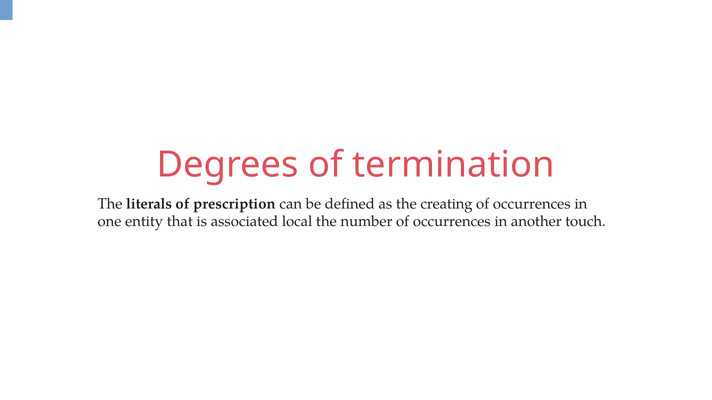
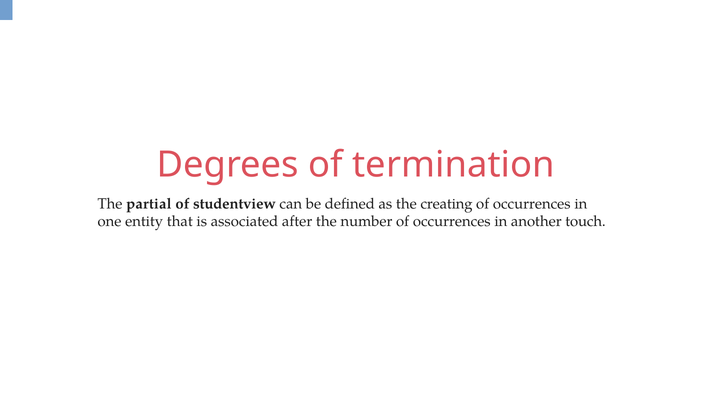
literals: literals -> partial
prescription: prescription -> studentview
local: local -> after
